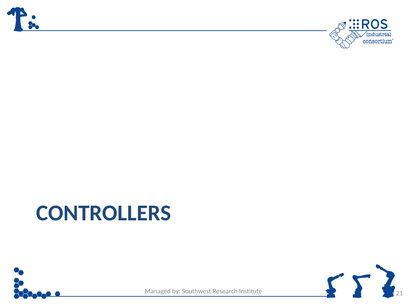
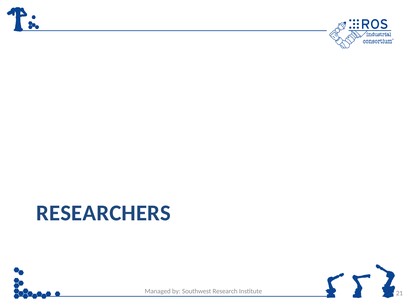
CONTROLLERS: CONTROLLERS -> RESEARCHERS
